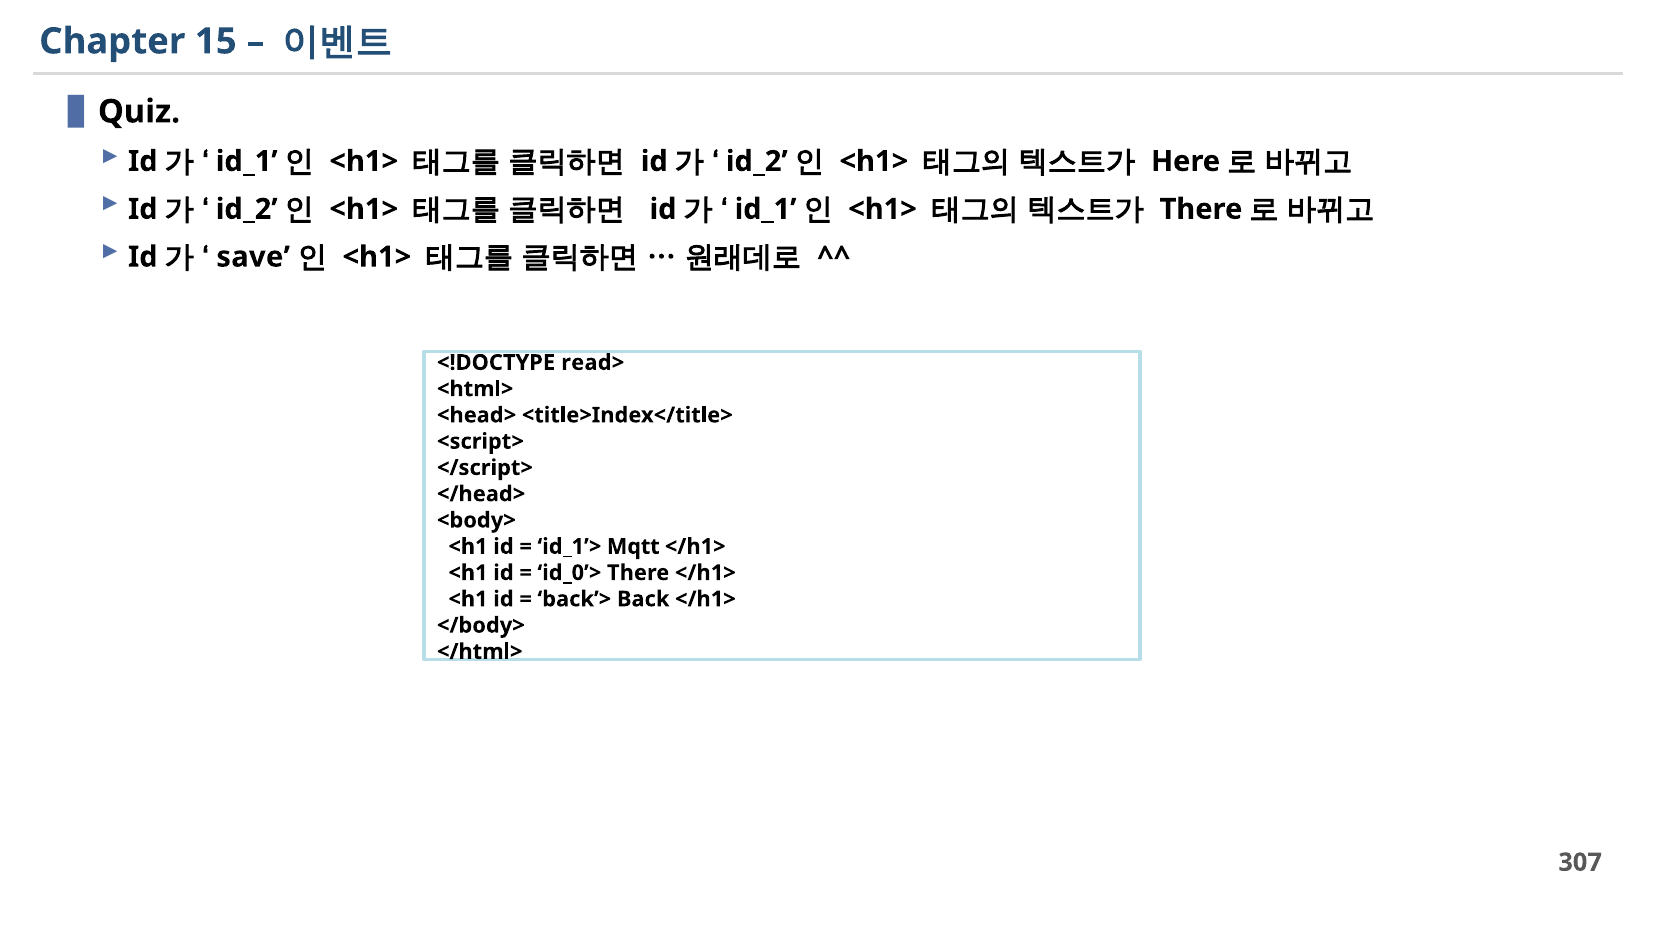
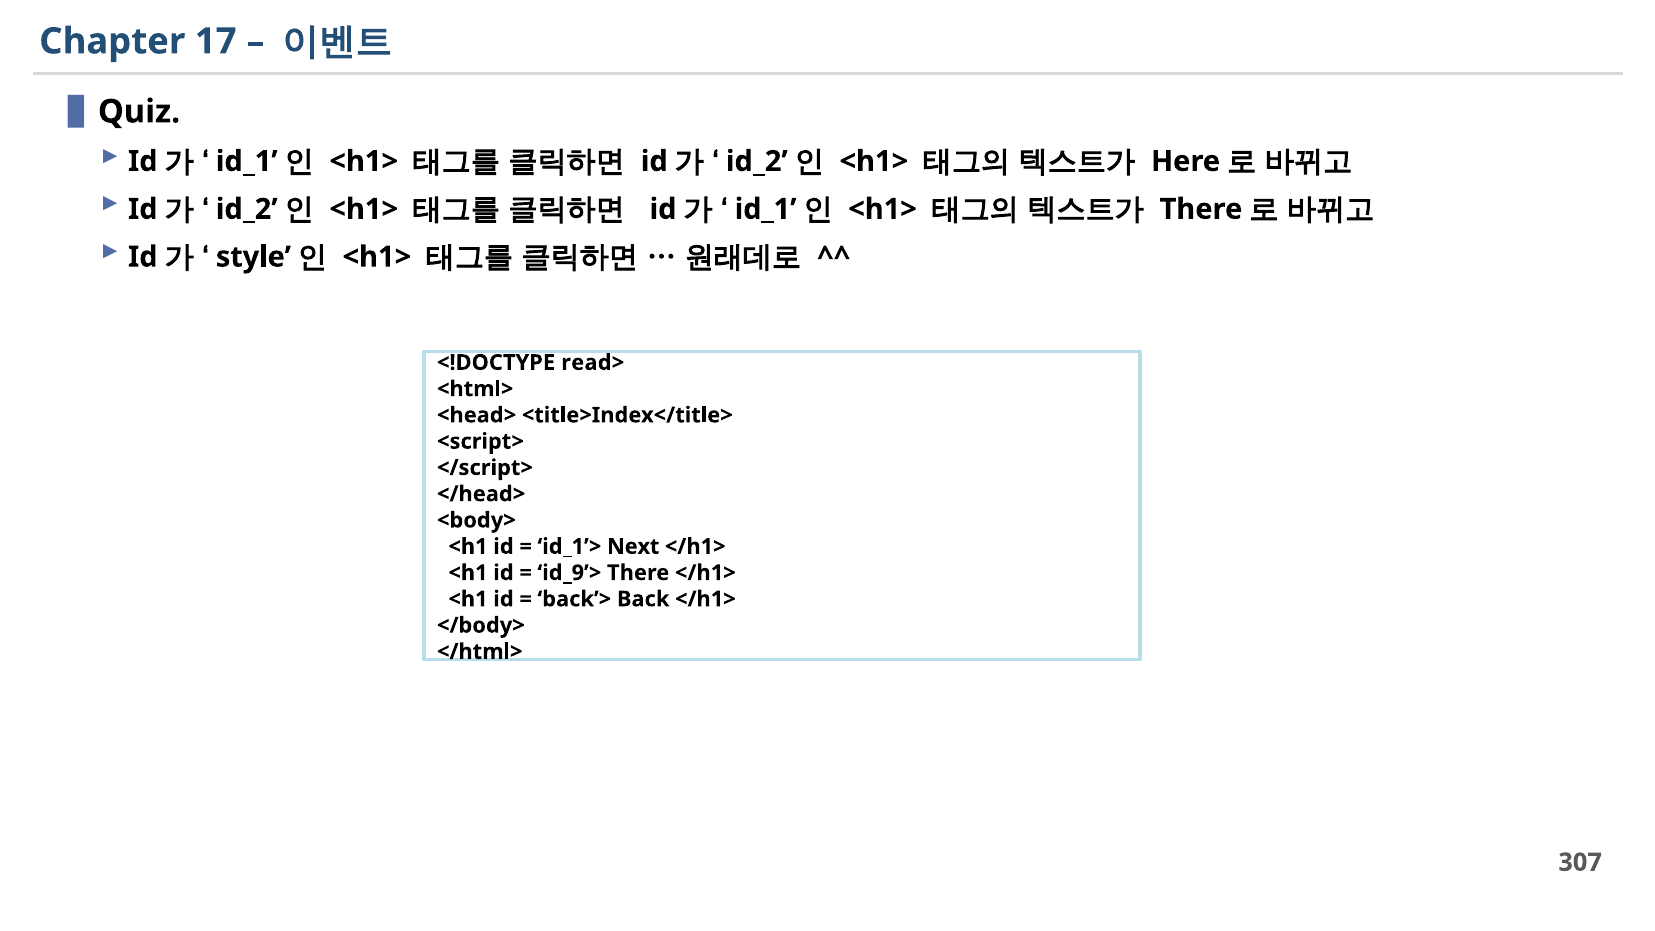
15: 15 -> 17
save: save -> style
Mqtt: Mqtt -> Next
id_0’>: id_0’> -> id_9’>
